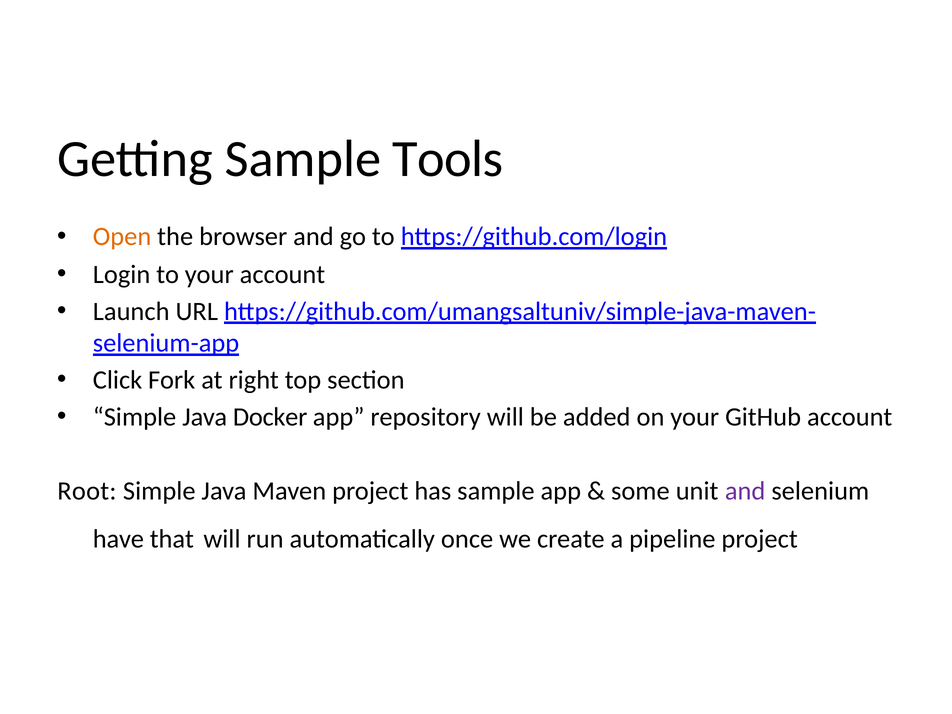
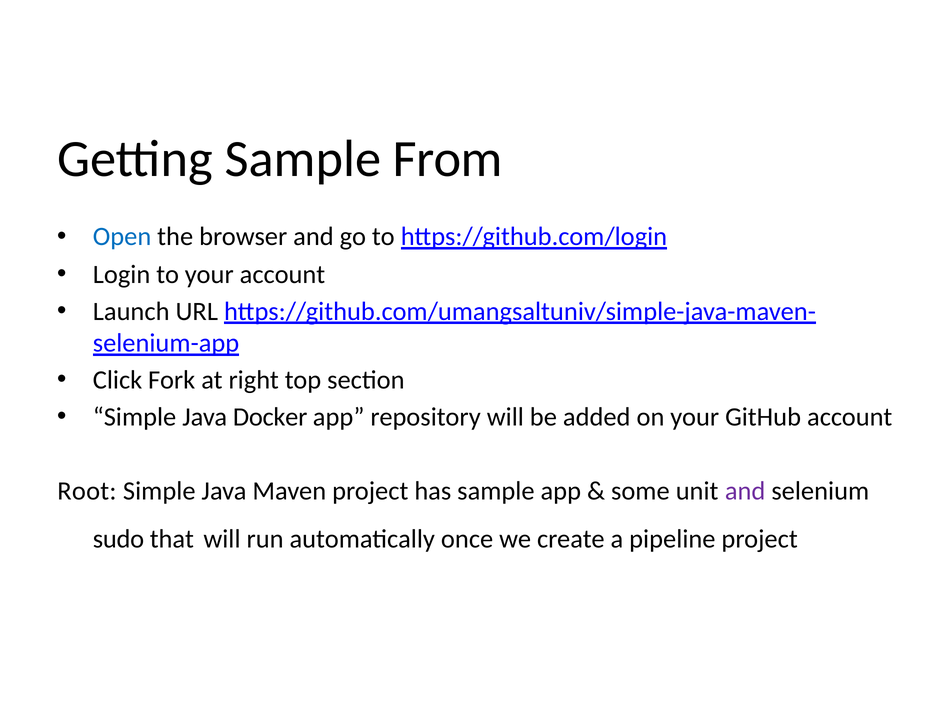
Tools: Tools -> From
Open colour: orange -> blue
have: have -> sudo
